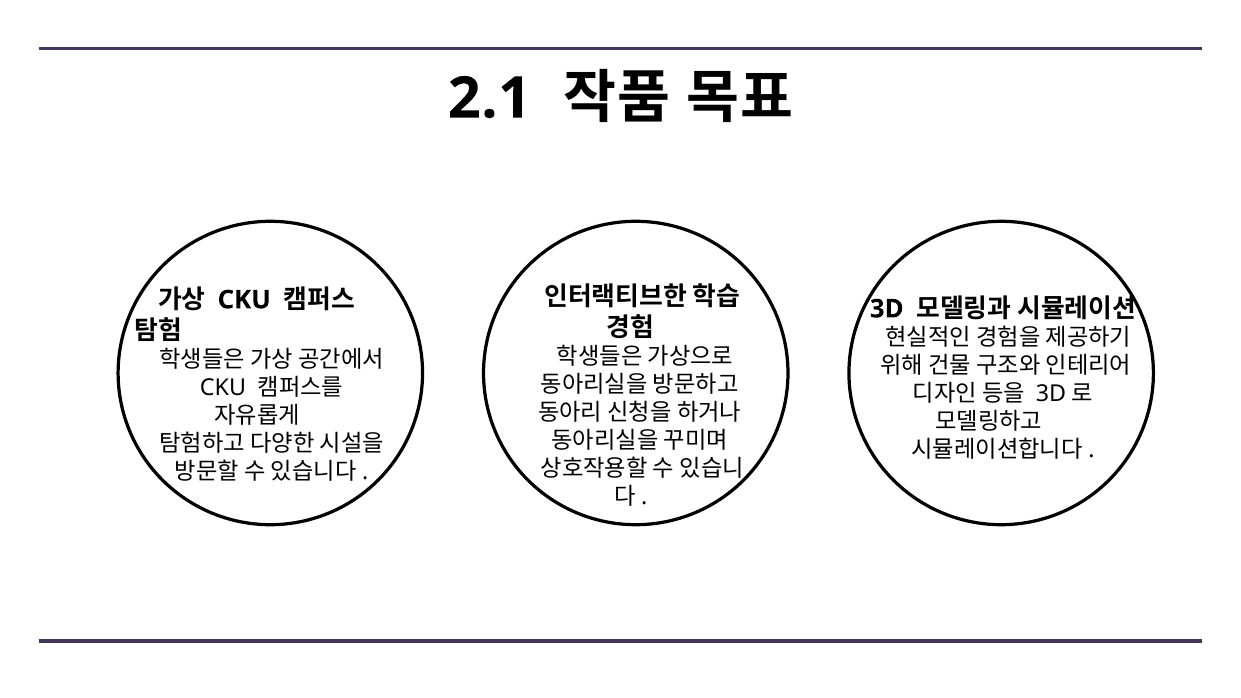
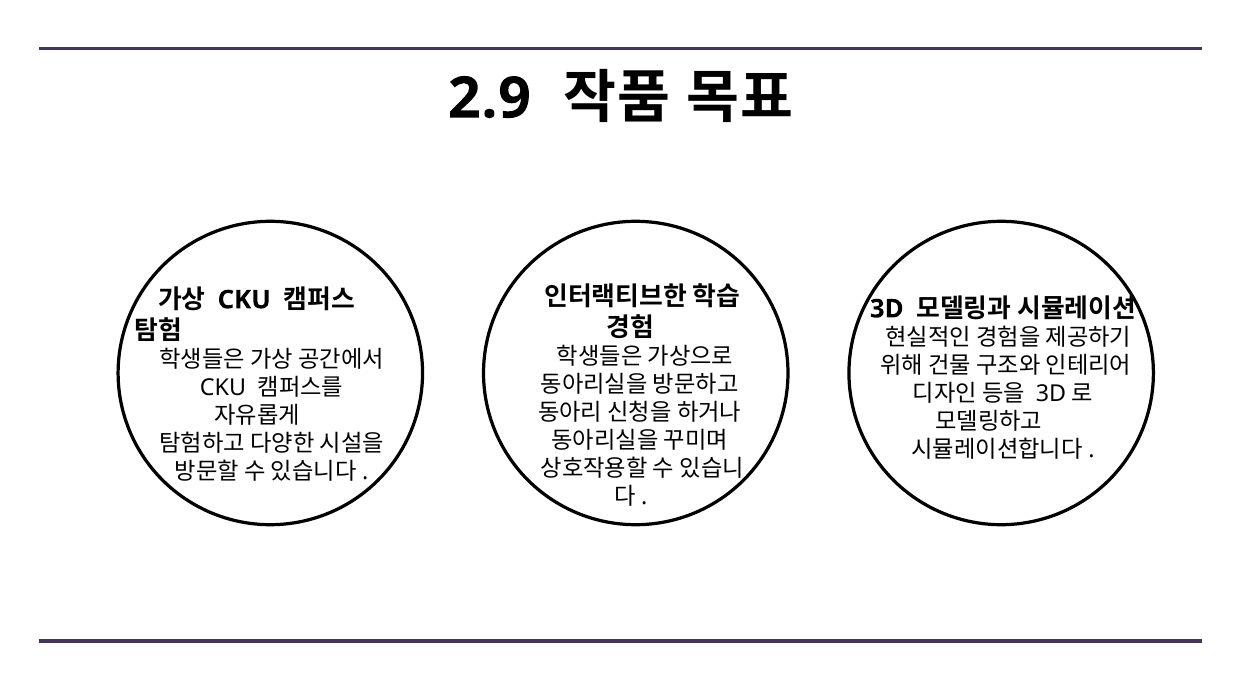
2.1: 2.1 -> 2.9
